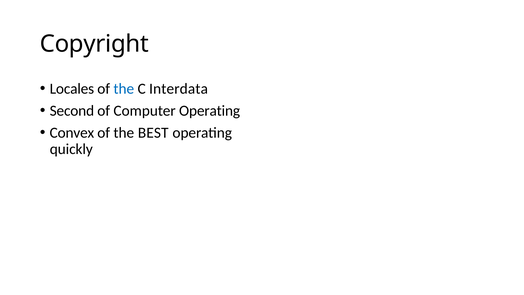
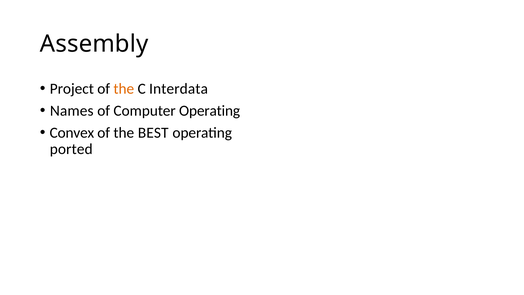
Copyright: Copyright -> Assembly
Locales: Locales -> Project
the at (124, 89) colour: blue -> orange
Second: Second -> Names
quickly: quickly -> ported
